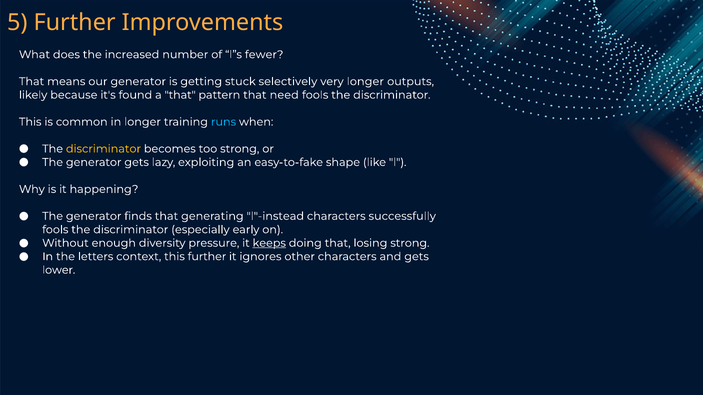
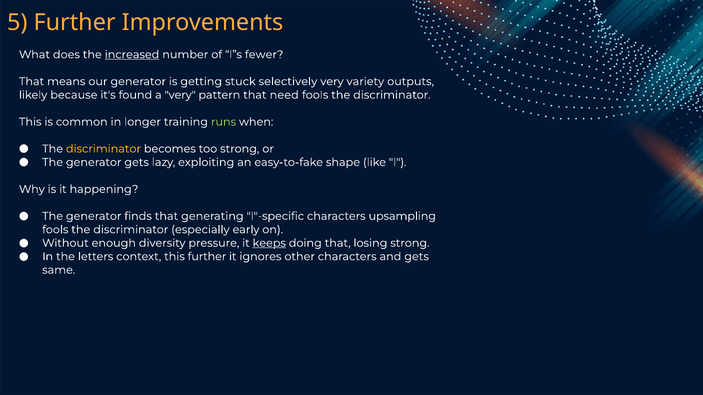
increased underline: none -> present
very longer: longer -> variety
a that: that -> very
runs colour: light blue -> light green
l"-instead: l"-instead -> l"-specific
successfully: successfully -> upsampling
lower: lower -> same
